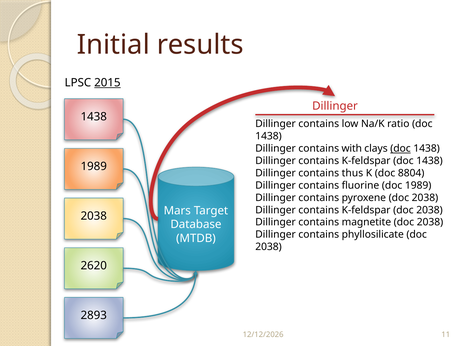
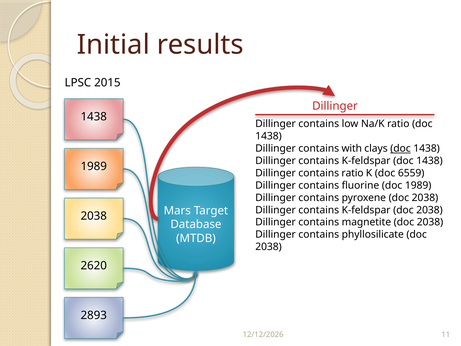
2015 underline: present -> none
thus at (352, 173): thus -> ratio
8804: 8804 -> 6559
